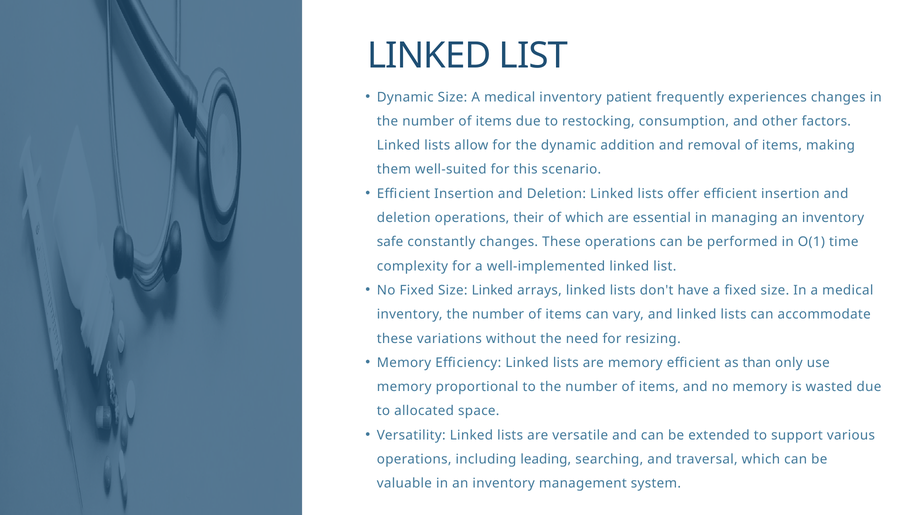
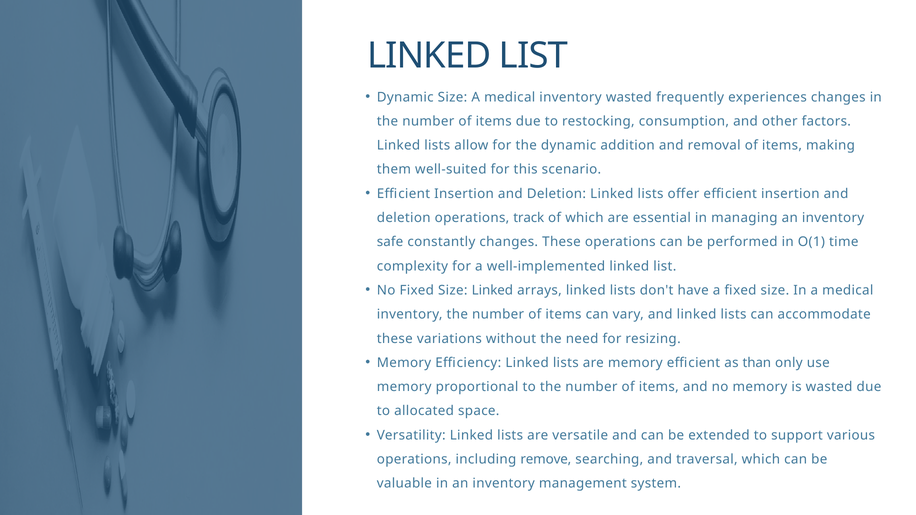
inventory patient: patient -> wasted
their: their -> track
leading: leading -> remove
